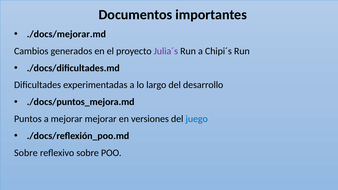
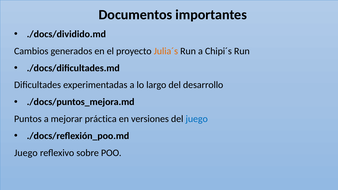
./docs/mejorar.md: ./docs/mejorar.md -> ./docs/dividido.md
Julia´s colour: purple -> orange
mejorar mejorar: mejorar -> práctica
Sobre at (26, 153): Sobre -> Juego
